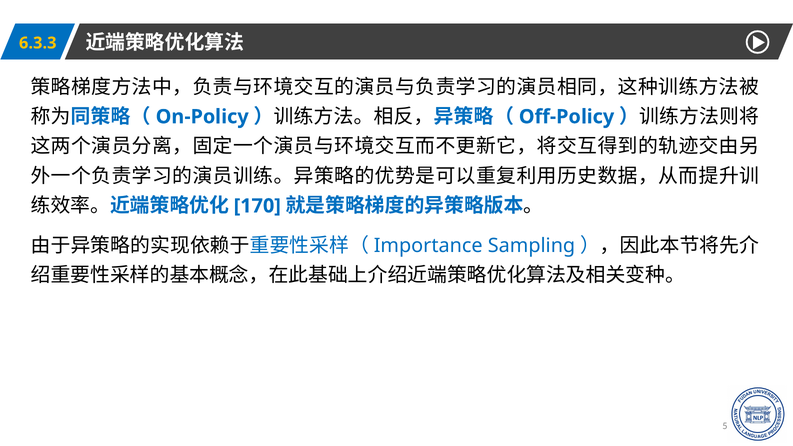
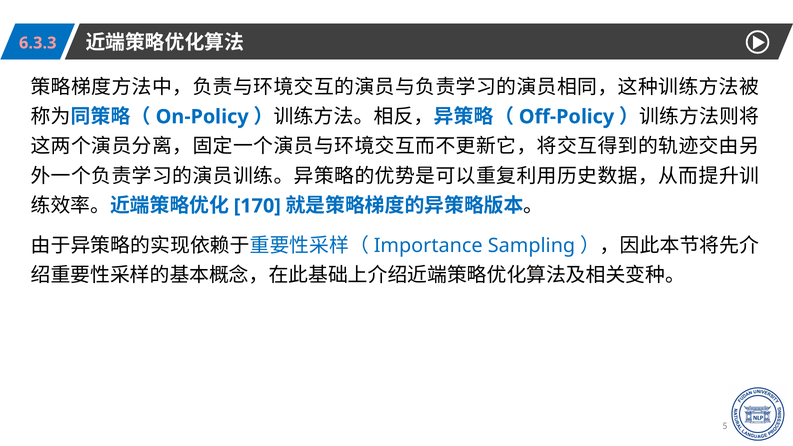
6.3.3 colour: yellow -> pink
